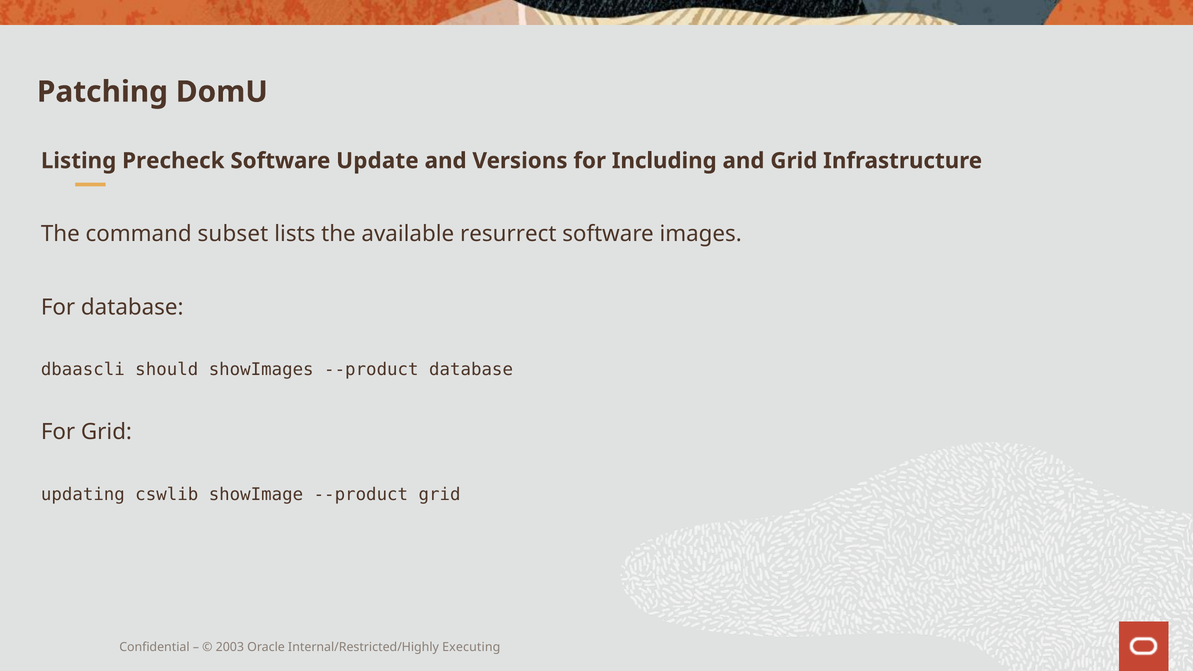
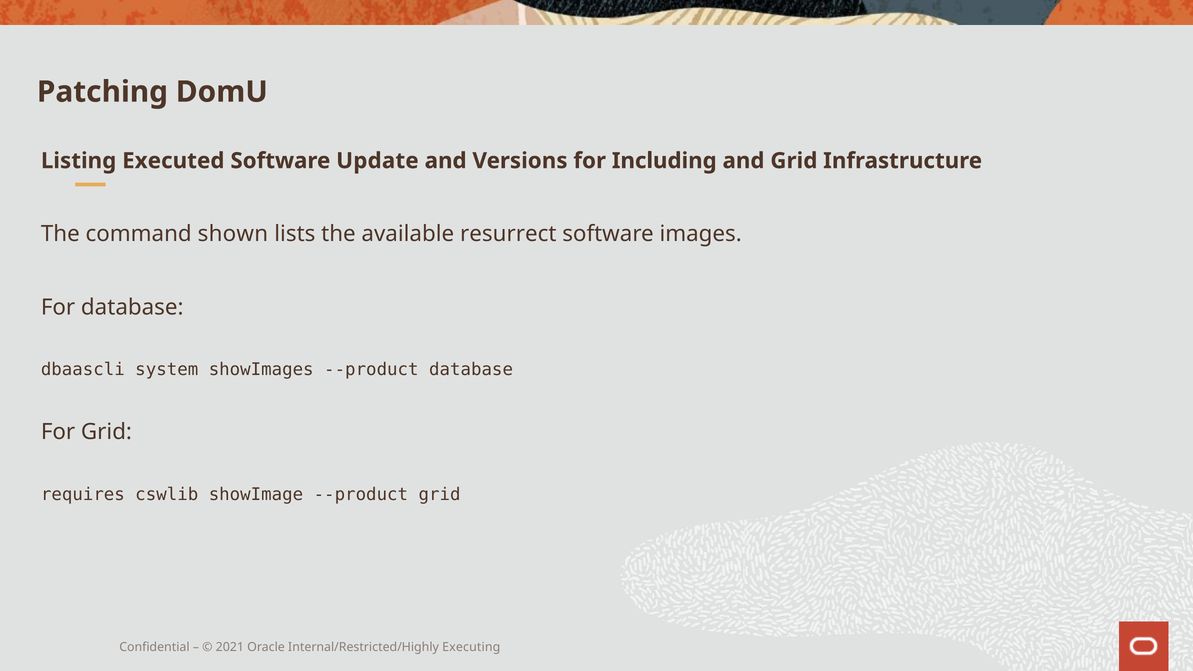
Precheck: Precheck -> Executed
subset: subset -> shown
should: should -> system
updating: updating -> requires
2003: 2003 -> 2021
